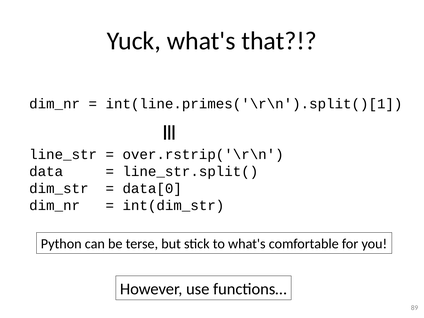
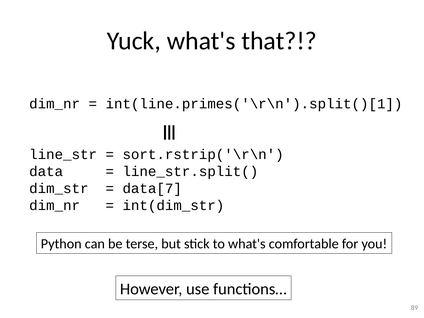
over.rstrip('\r\n: over.rstrip('\r\n -> sort.rstrip('\r\n
data[0: data[0 -> data[7
